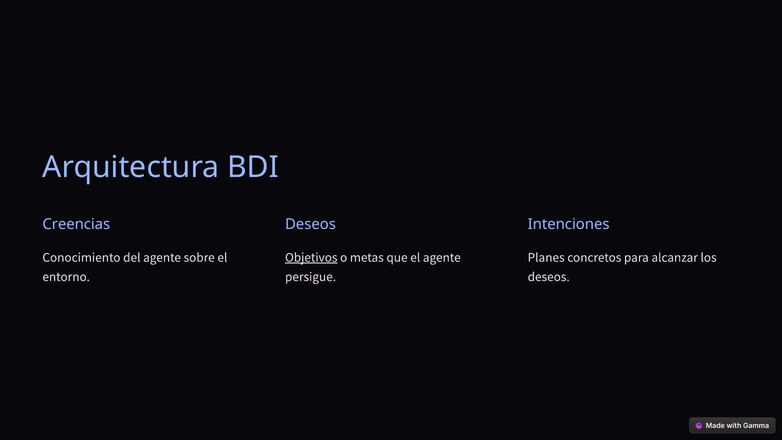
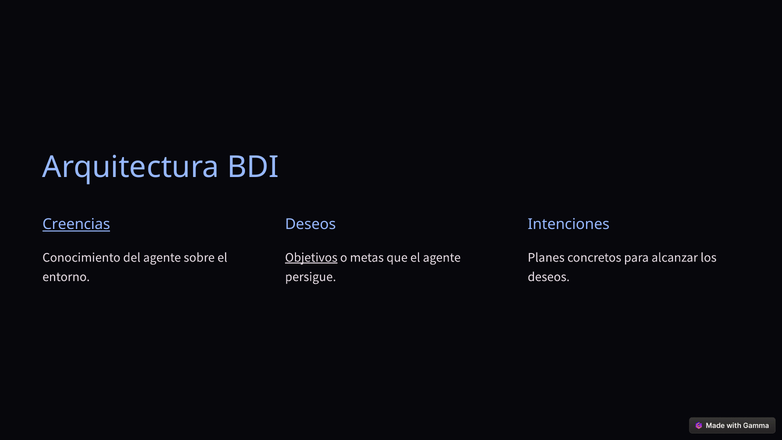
Creencias underline: none -> present
